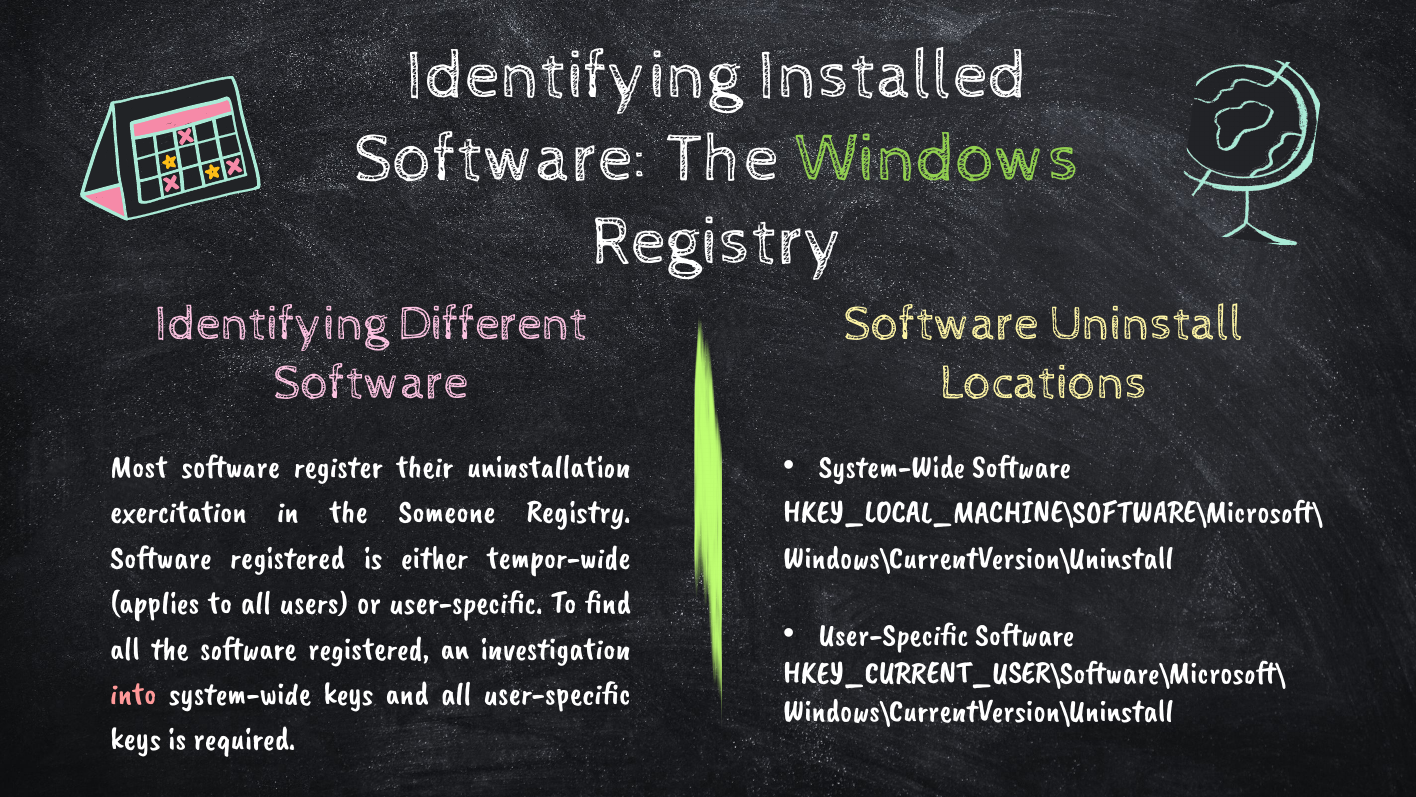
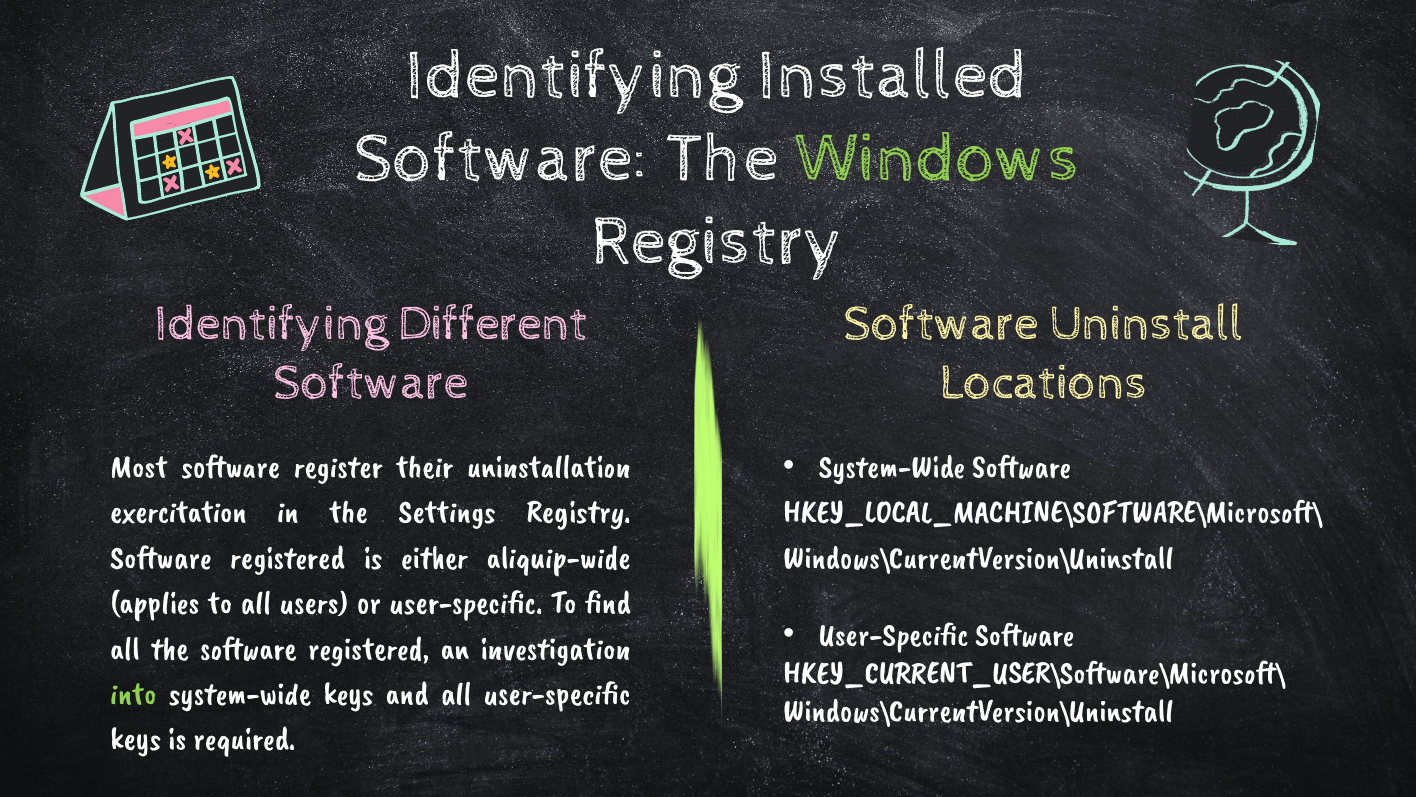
Someone: Someone -> Settings
tempor-wide: tempor-wide -> aliquip-wide
into colour: pink -> light green
